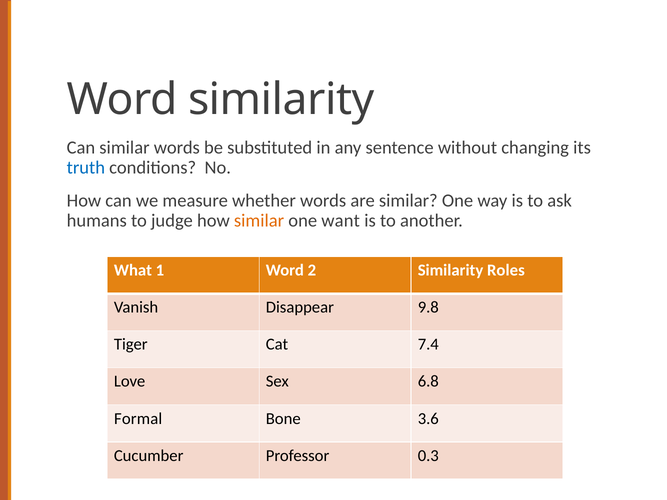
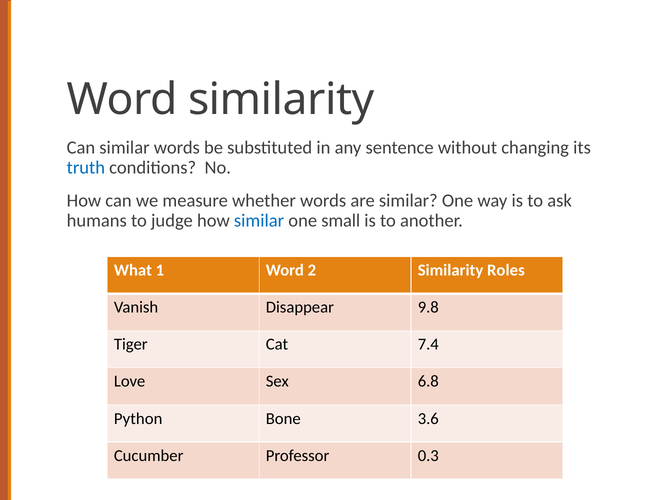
similar at (259, 221) colour: orange -> blue
want: want -> small
Formal: Formal -> Python
